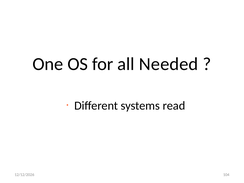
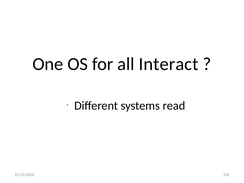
Needed: Needed -> Interact
